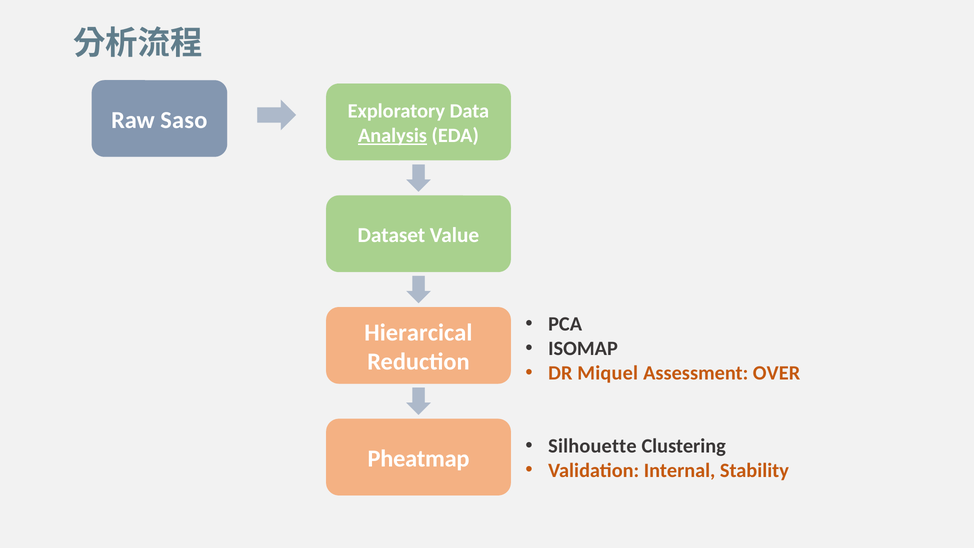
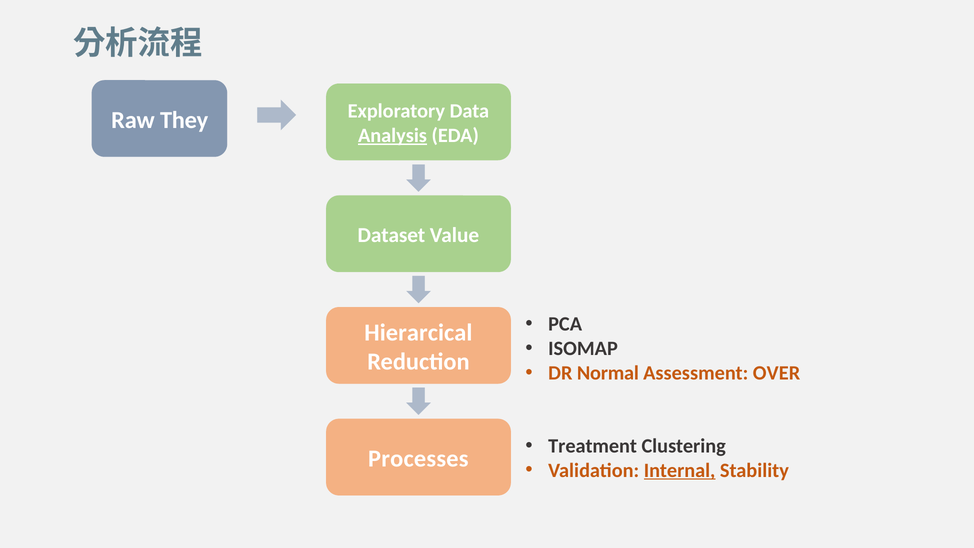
Saso: Saso -> They
Miquel: Miquel -> Normal
Silhouette: Silhouette -> Treatment
Pheatmap: Pheatmap -> Processes
Internal underline: none -> present
